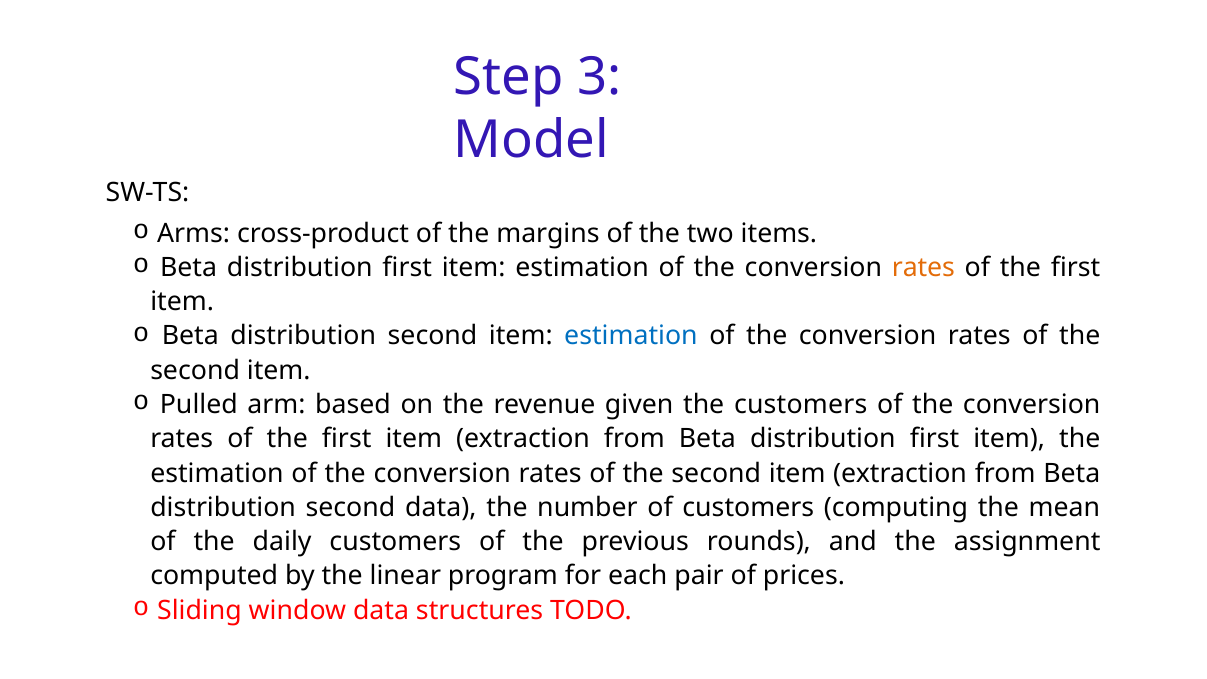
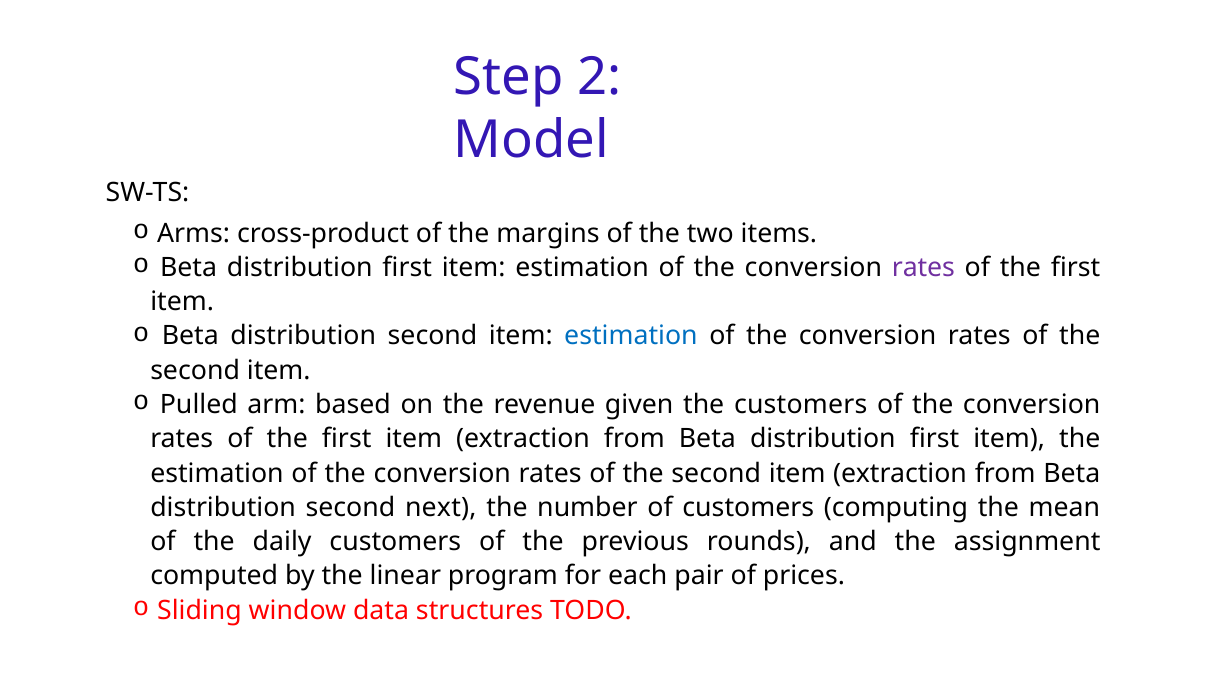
3: 3 -> 2
rates at (923, 268) colour: orange -> purple
second data: data -> next
